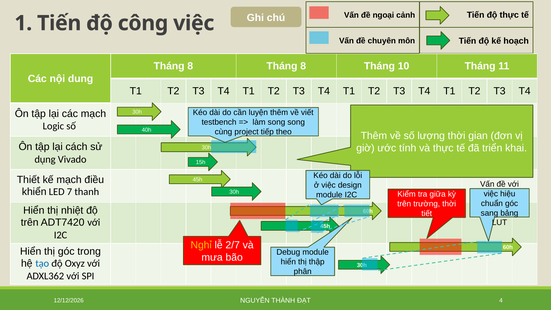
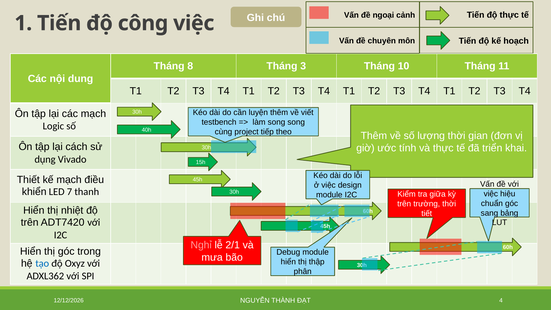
8 Tháng 8: 8 -> 3
Nghỉ colour: yellow -> pink
2/7: 2/7 -> 2/1
